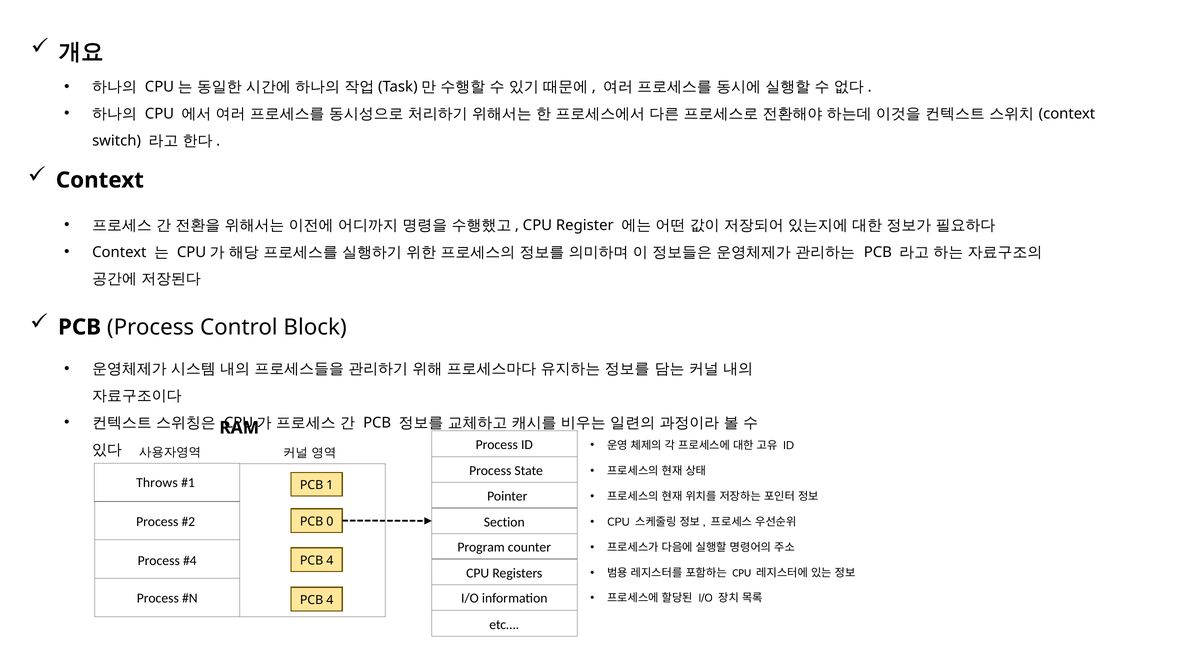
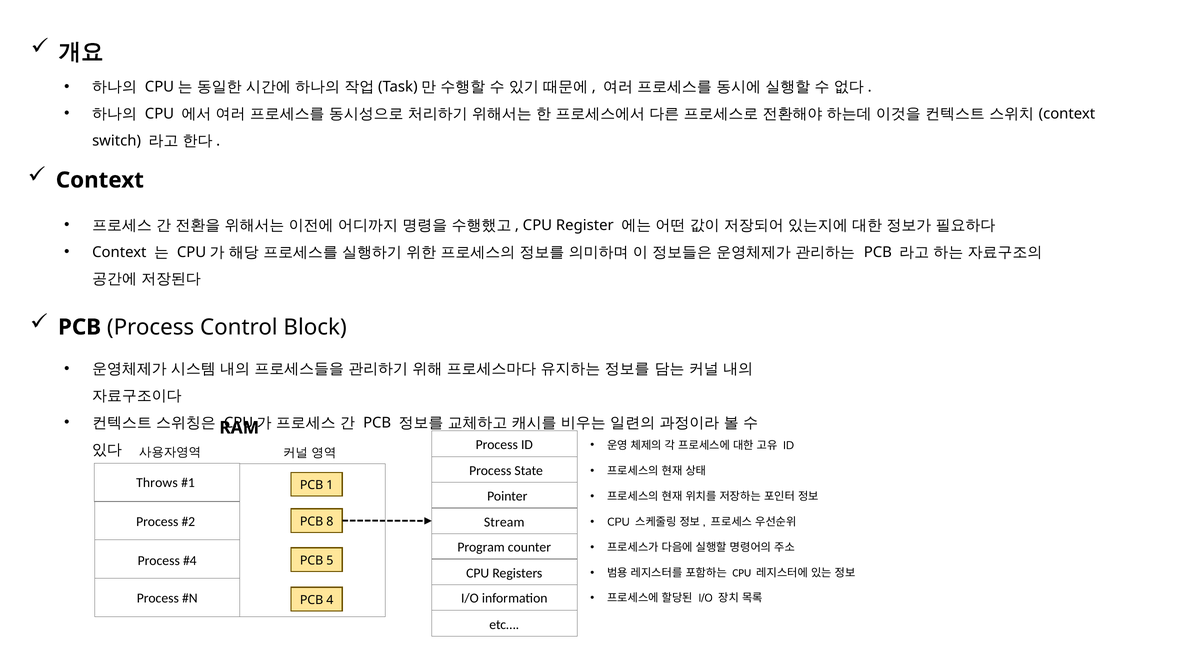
Section: Section -> Stream
0: 0 -> 8
4 at (330, 560): 4 -> 5
